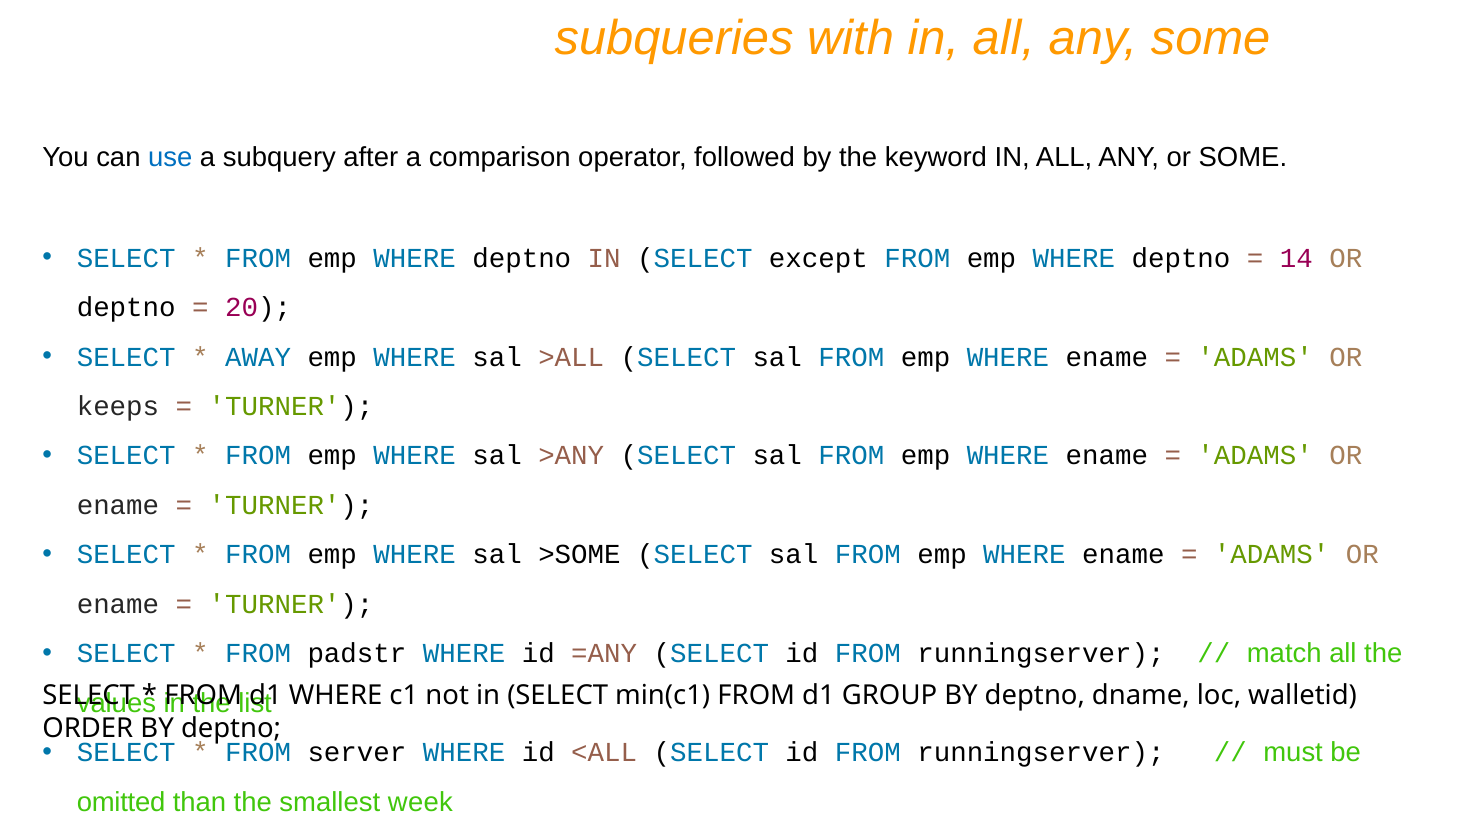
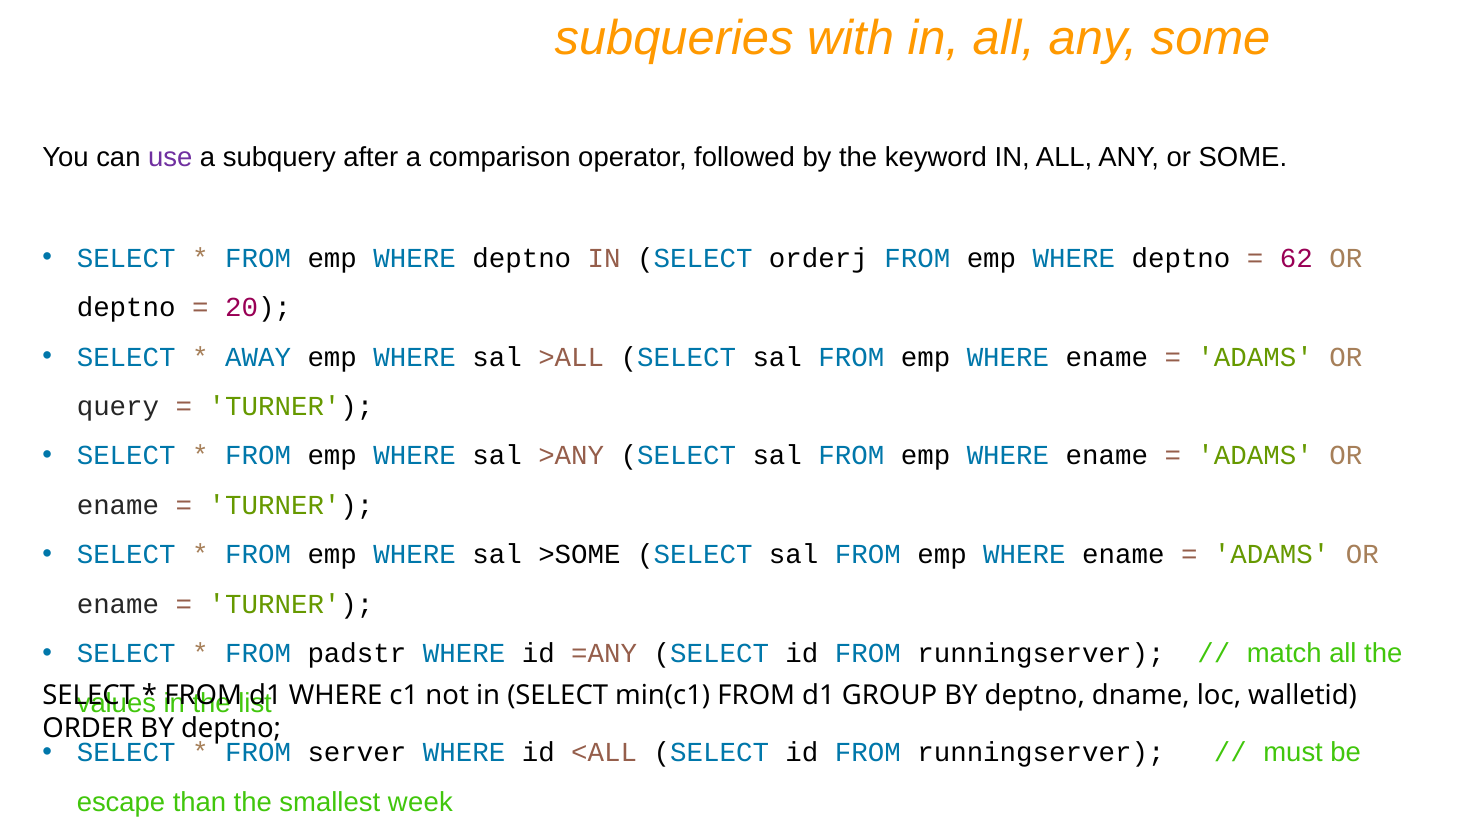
use colour: blue -> purple
except: except -> orderj
14: 14 -> 62
keeps: keeps -> query
omitted: omitted -> escape
